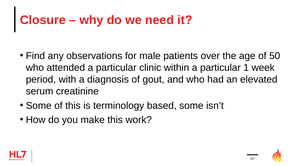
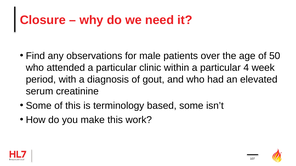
1: 1 -> 4
